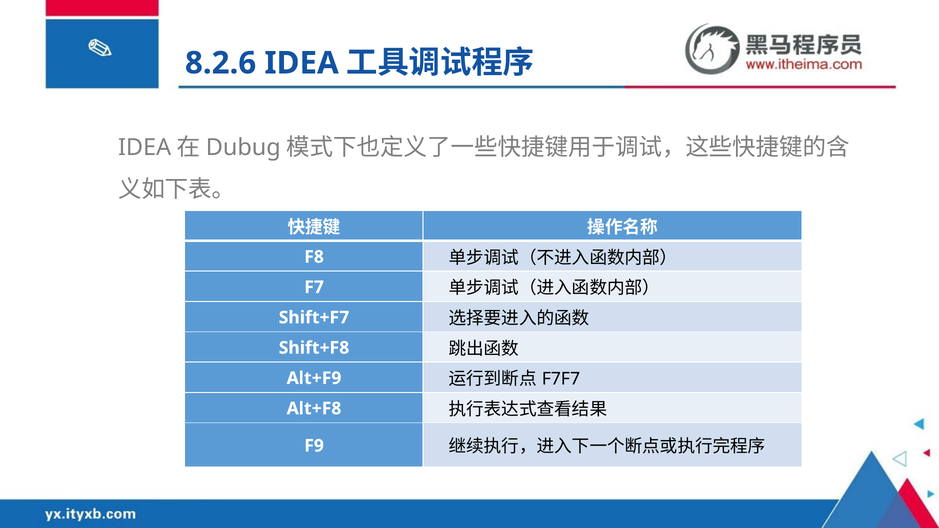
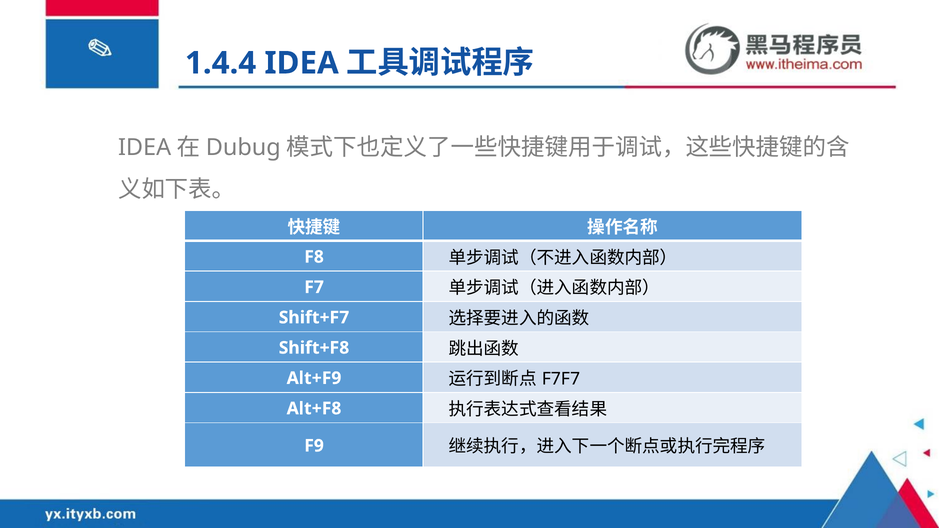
8.2.6: 8.2.6 -> 1.4.4
